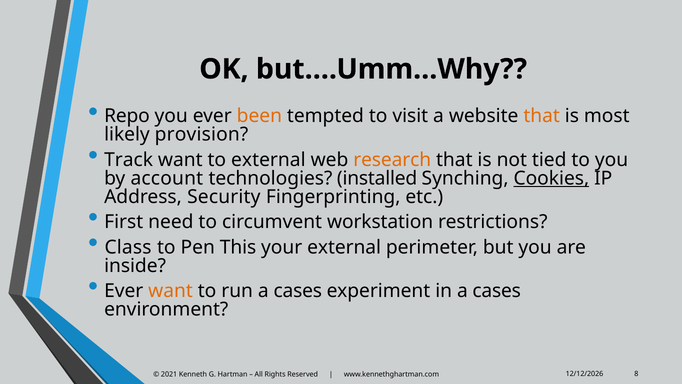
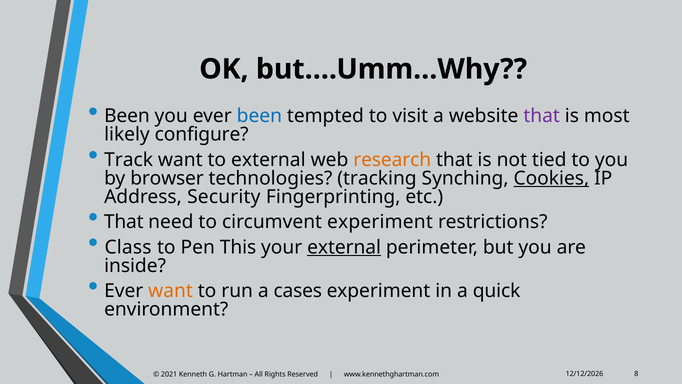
Repo at (127, 116): Repo -> Been
been at (259, 116) colour: orange -> blue
that at (542, 116) colour: orange -> purple
provision: provision -> configure
account: account -> browser
installed: installed -> tracking
First at (124, 222): First -> That
circumvent workstation: workstation -> experiment
external at (344, 247) underline: none -> present
in a cases: cases -> quick
